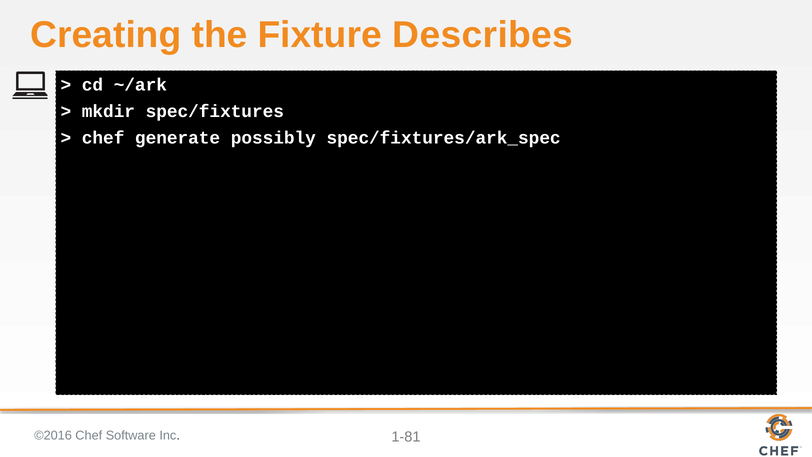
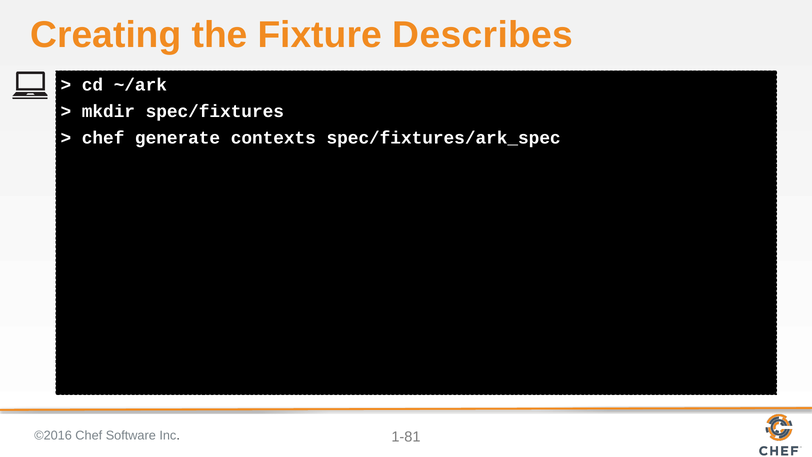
possibly: possibly -> contexts
